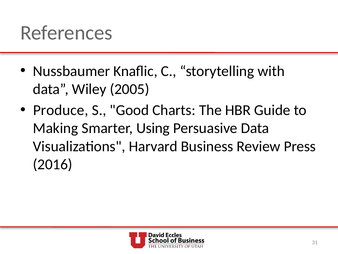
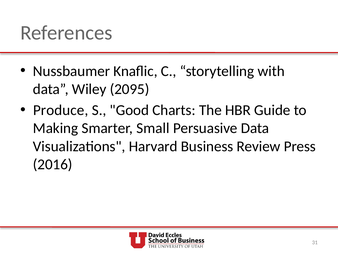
2005: 2005 -> 2095
Using: Using -> Small
